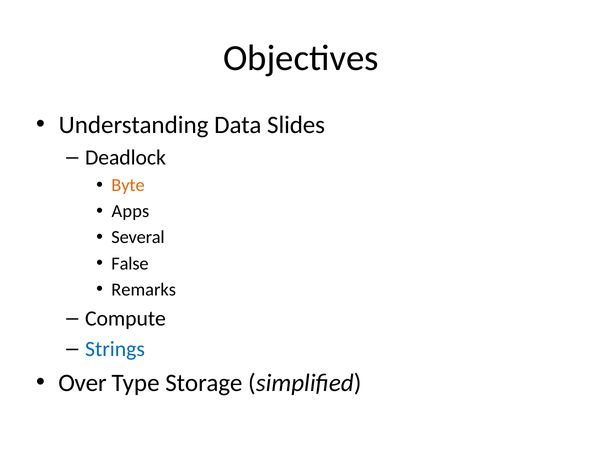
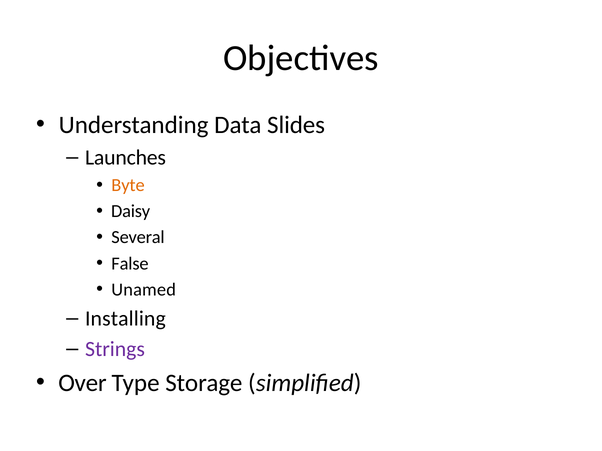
Deadlock: Deadlock -> Launches
Apps: Apps -> Daisy
Remarks: Remarks -> Unamed
Compute: Compute -> Installing
Strings colour: blue -> purple
